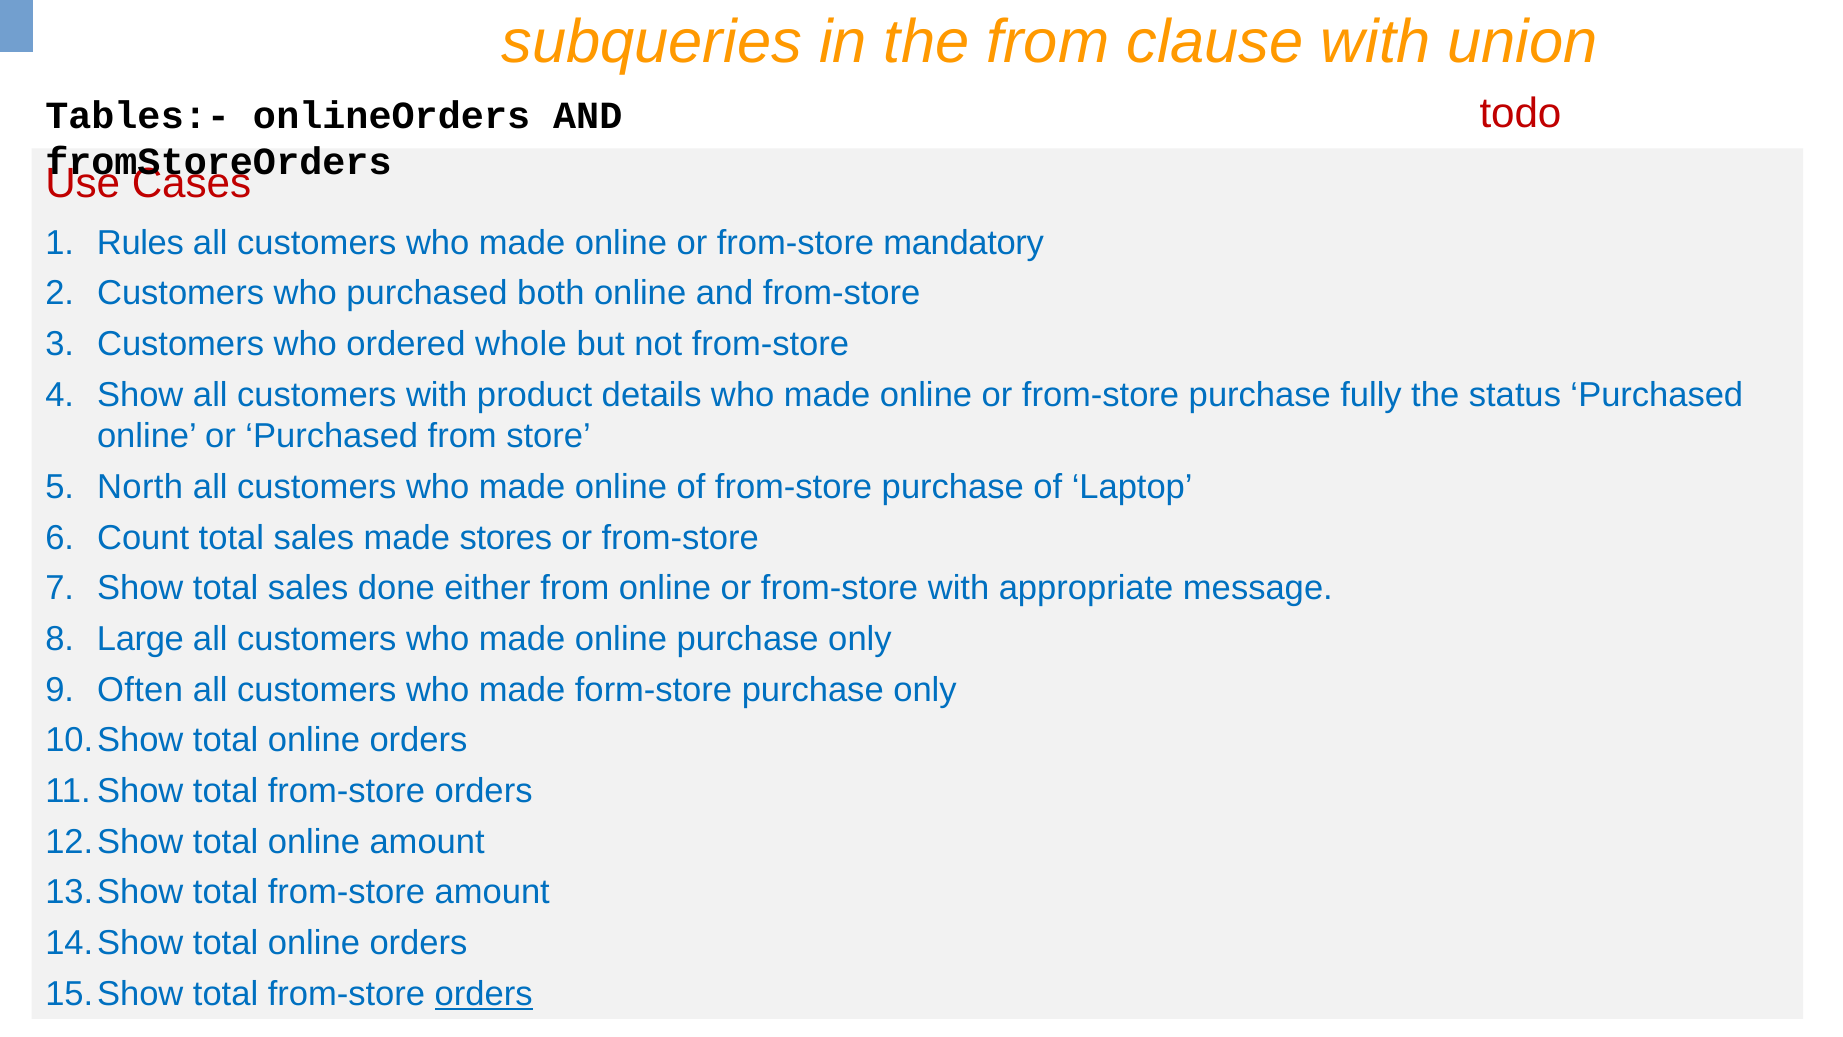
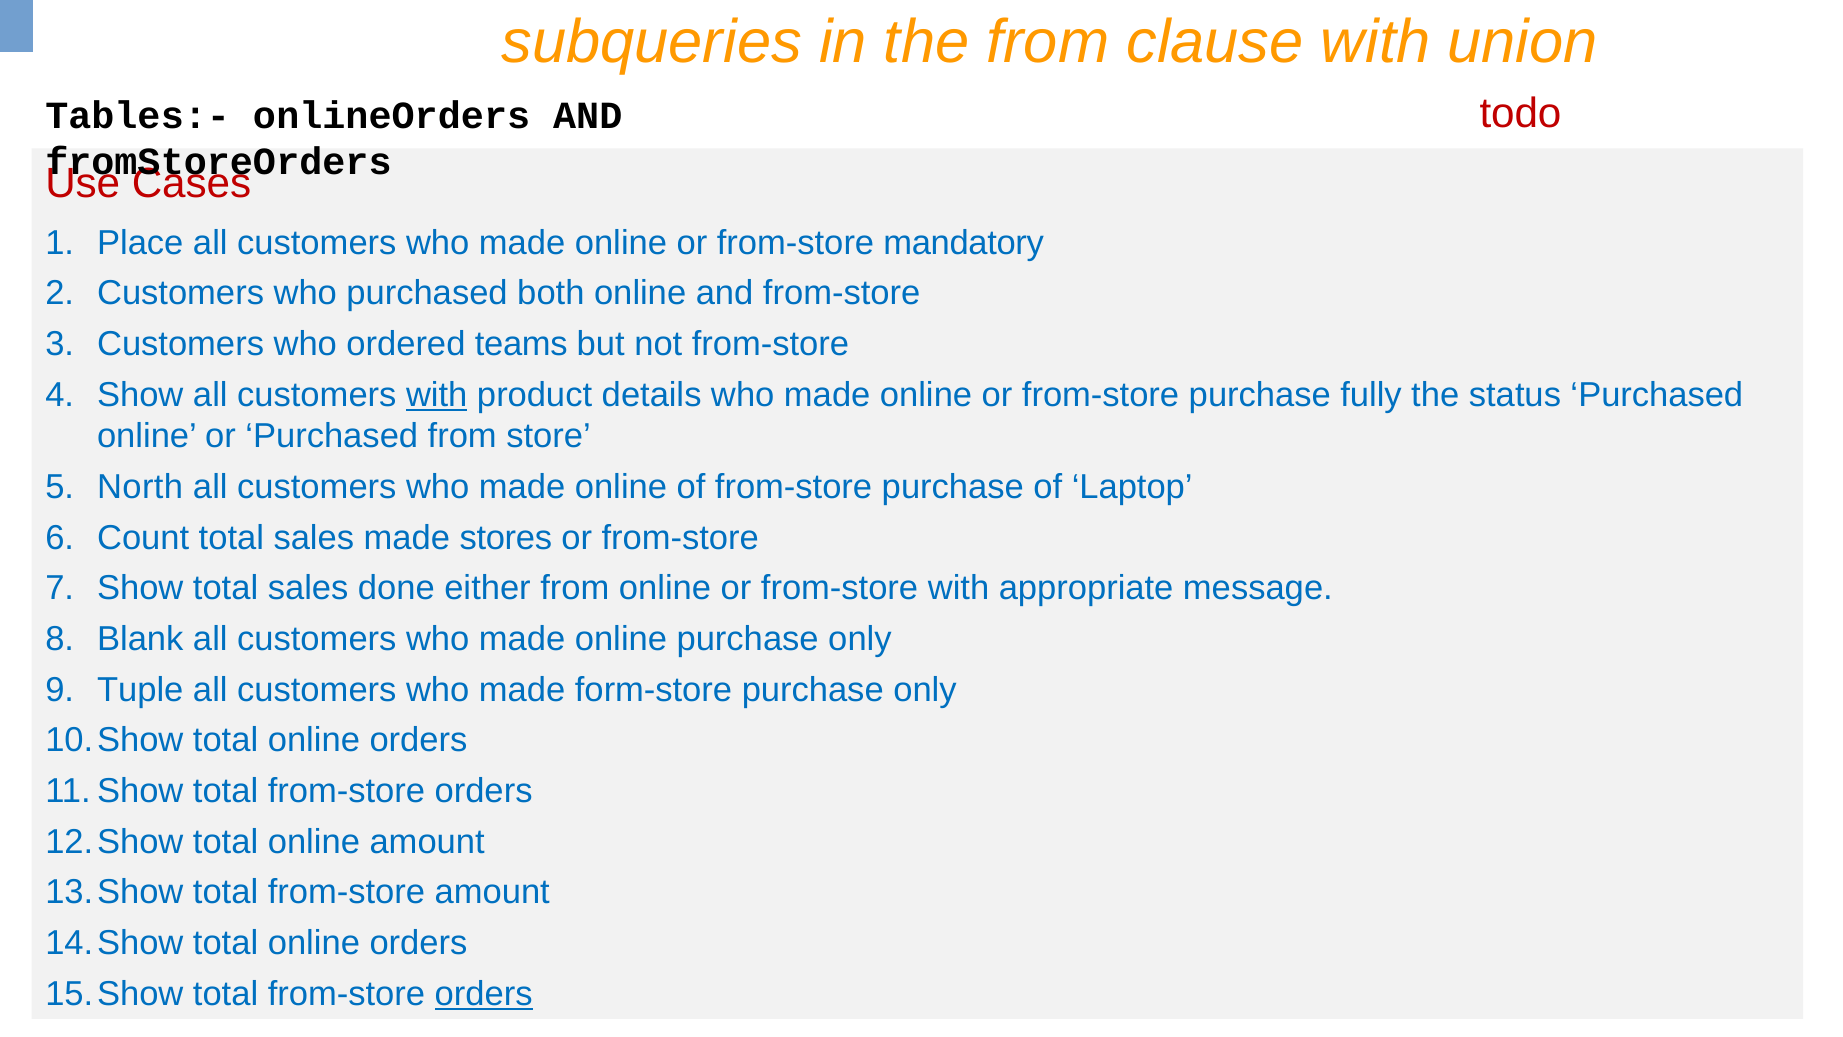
Rules: Rules -> Place
whole: whole -> teams
with at (437, 395) underline: none -> present
Large: Large -> Blank
Often: Often -> Tuple
